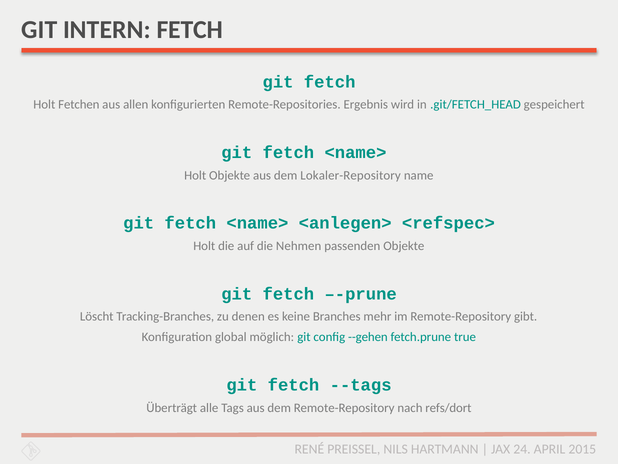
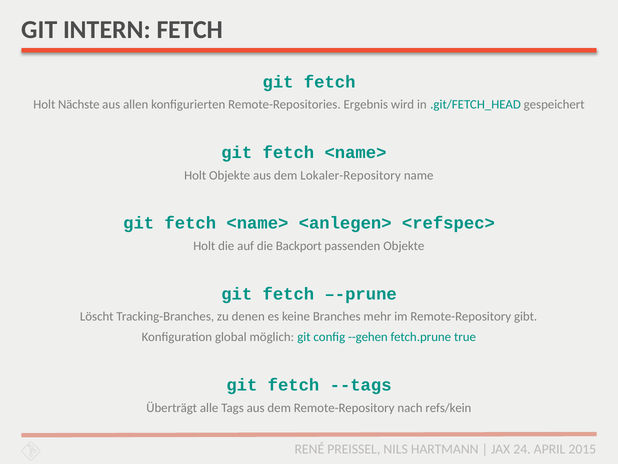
Fetchen: Fetchen -> Nächste
Nehmen: Nehmen -> Backport
refs/dort: refs/dort -> refs/kein
